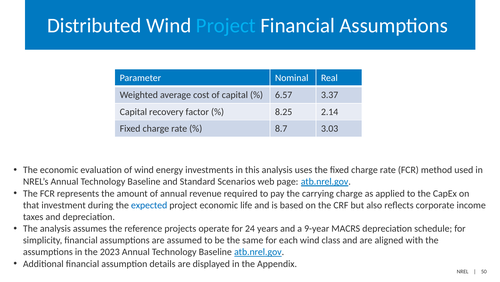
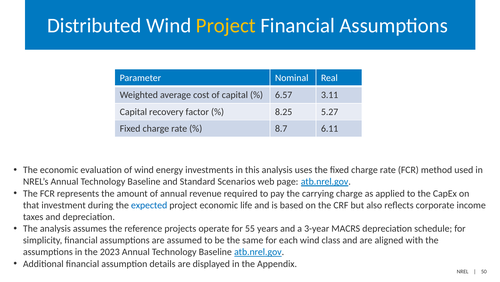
Project at (226, 25) colour: light blue -> yellow
3.37: 3.37 -> 3.11
2.14: 2.14 -> 5.27
3.03: 3.03 -> 6.11
24: 24 -> 55
9-year: 9-year -> 3-year
